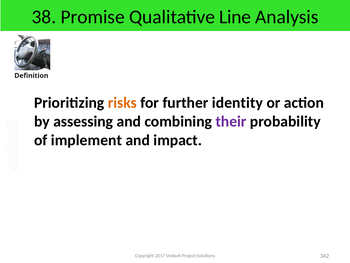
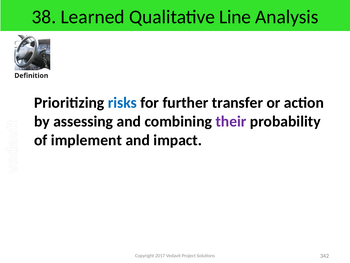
Promise: Promise -> Learned
risks colour: orange -> blue
identity: identity -> transfer
